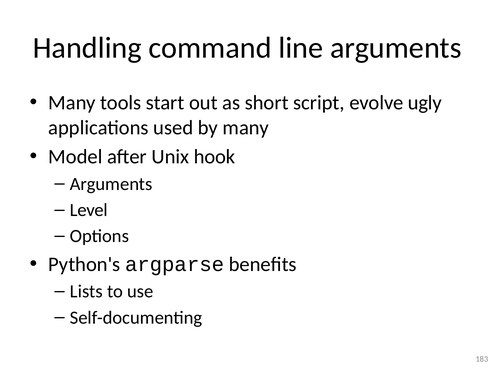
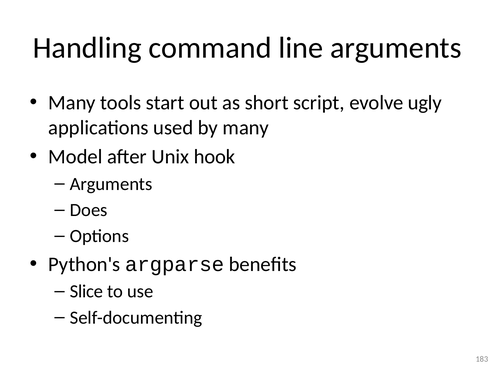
Level: Level -> Does
Lists: Lists -> Slice
